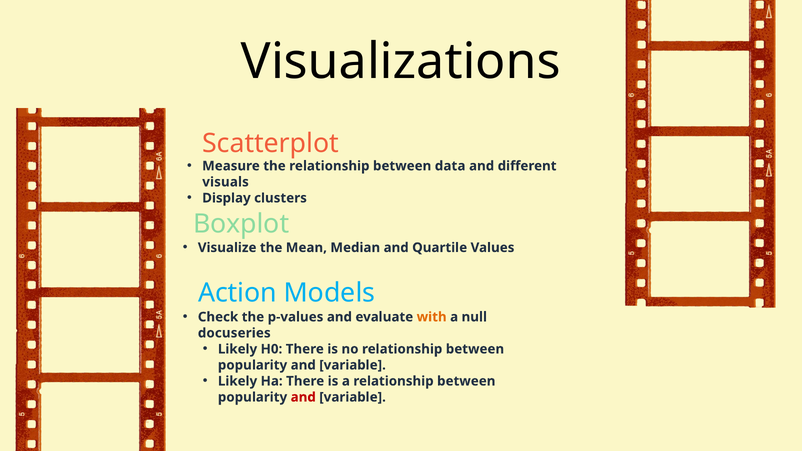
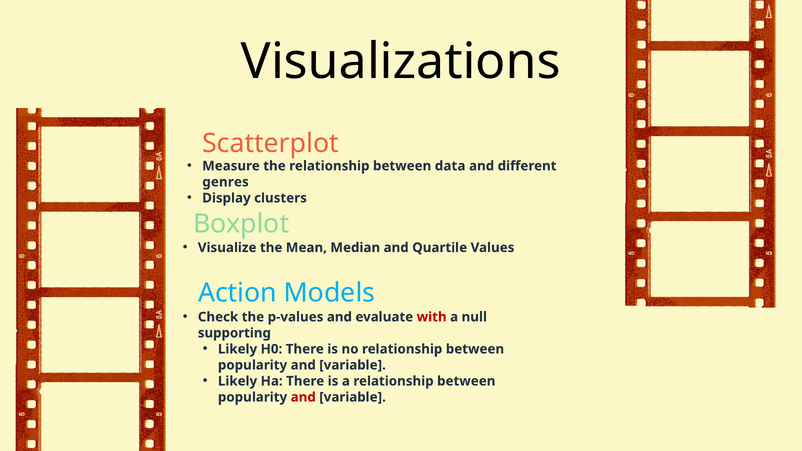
visuals: visuals -> genres
with colour: orange -> red
docuseries: docuseries -> supporting
